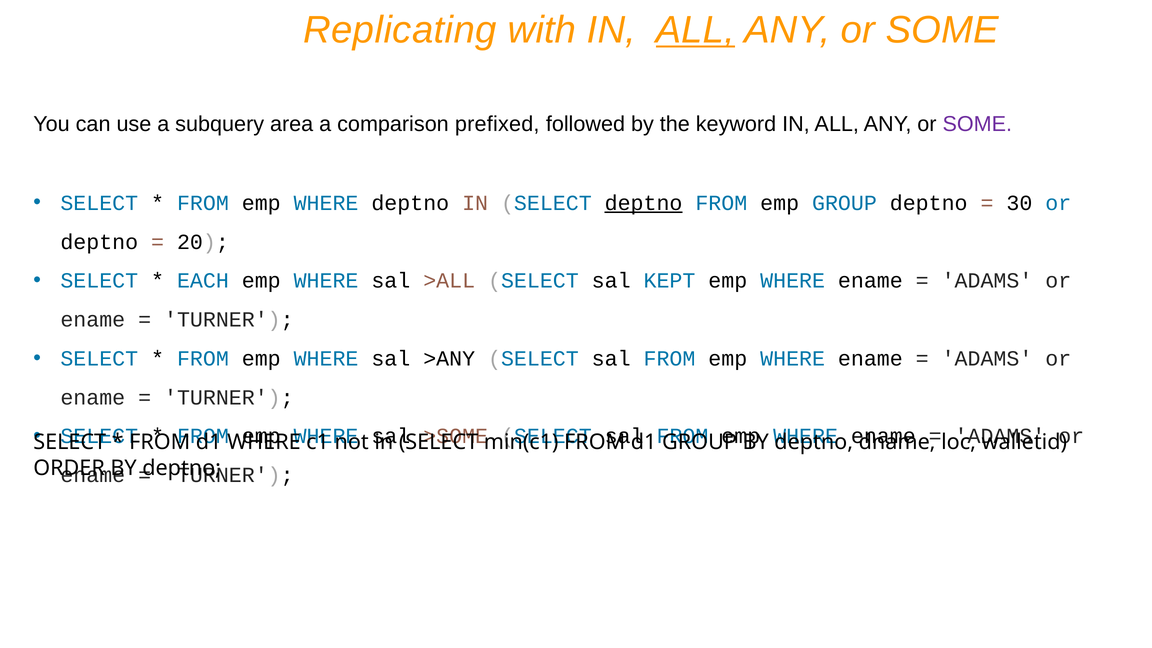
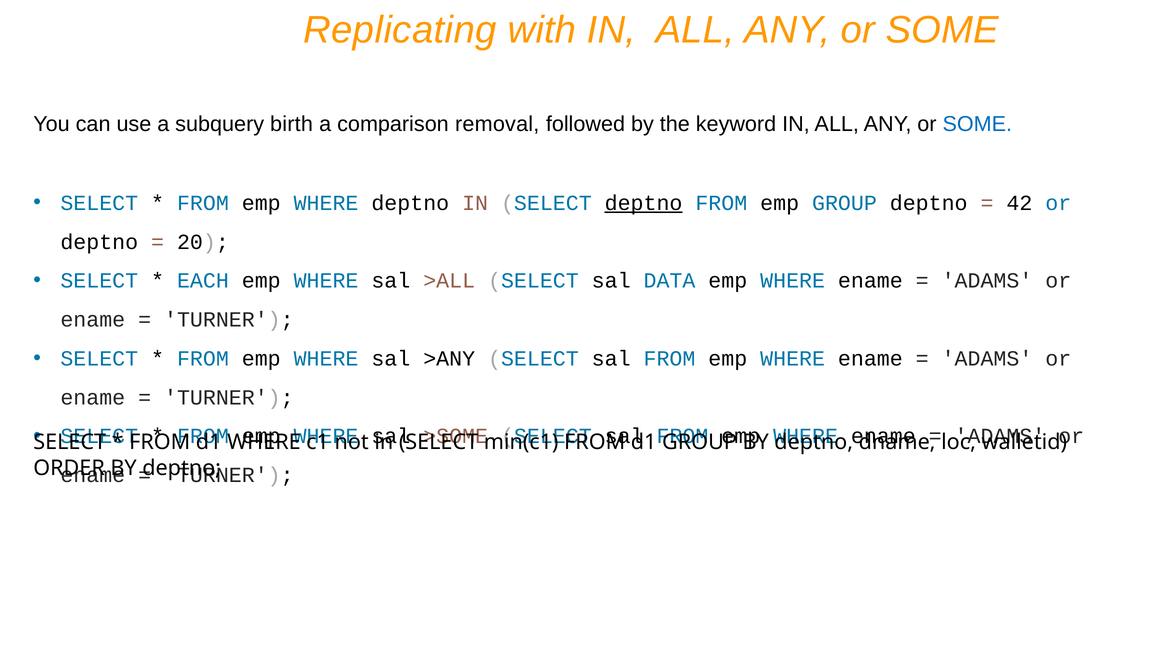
ALL at (695, 30) underline: present -> none
area: area -> birth
prefixed: prefixed -> removal
SOME at (977, 124) colour: purple -> blue
30: 30 -> 42
KEPT: KEPT -> DATA
